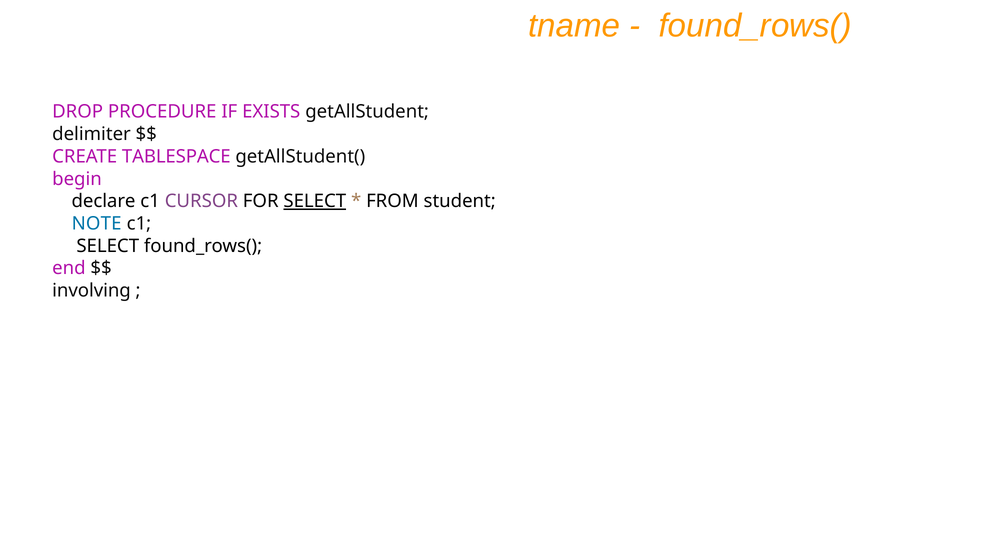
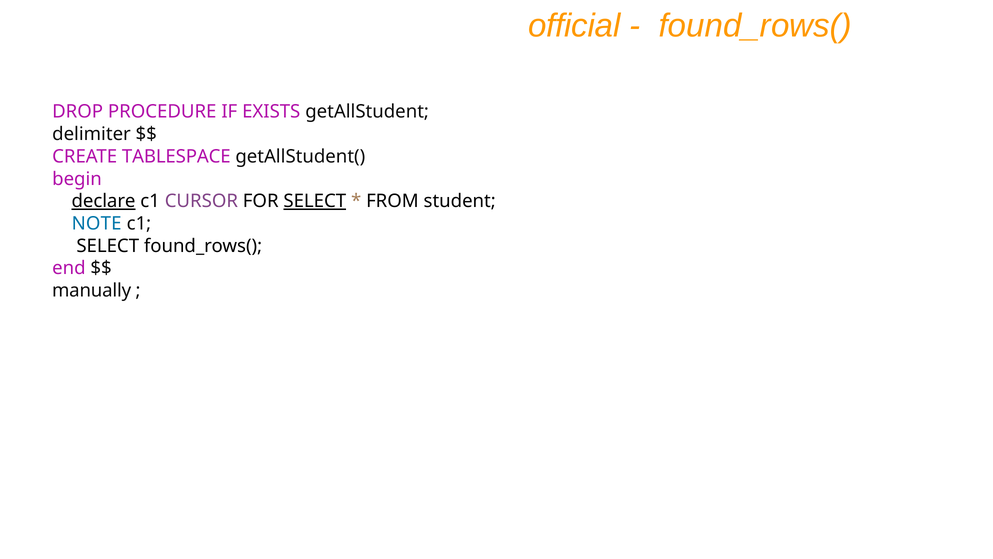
tname: tname -> official
declare underline: none -> present
involving: involving -> manually
